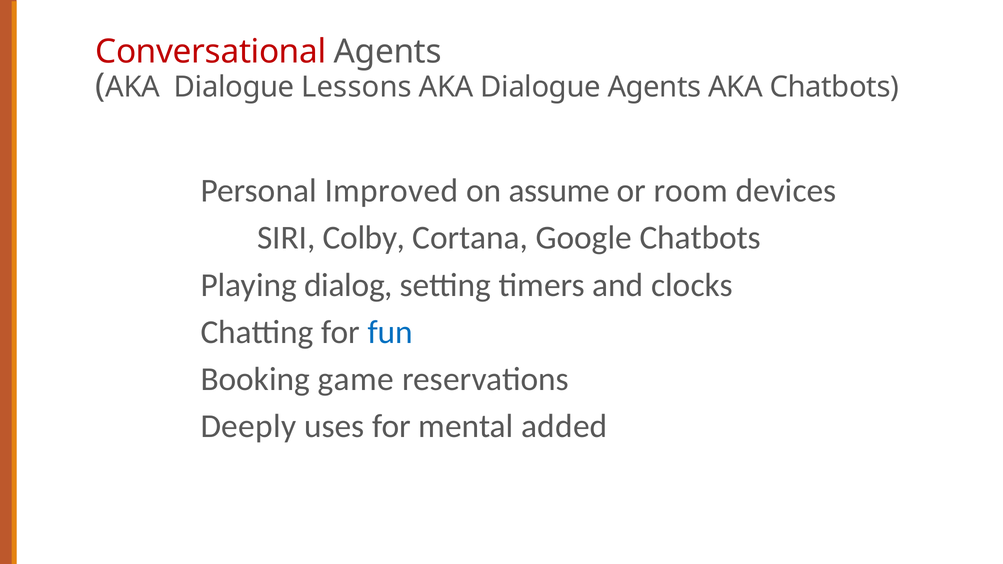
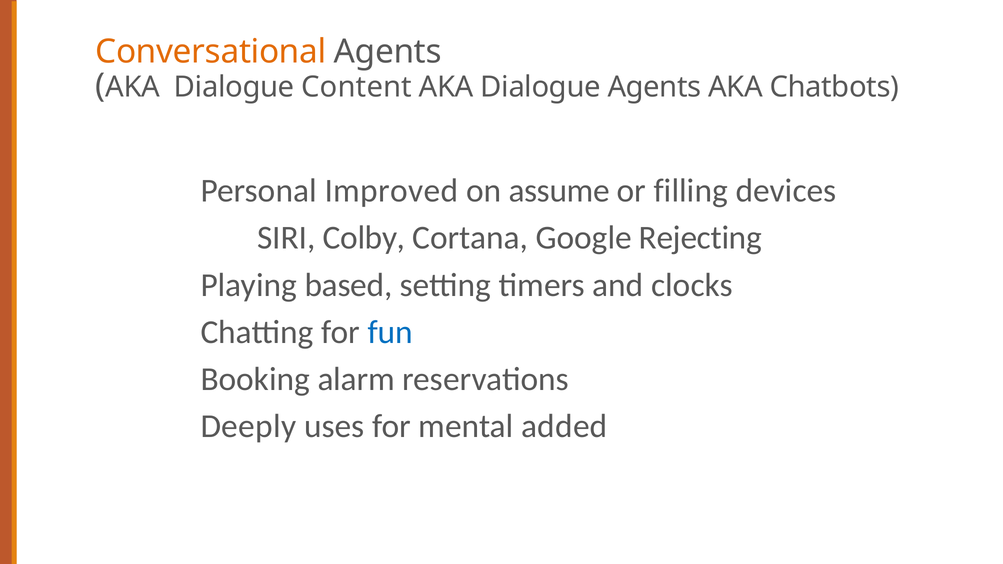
Conversational colour: red -> orange
Lessons: Lessons -> Content
room: room -> filling
Google Chatbots: Chatbots -> Rejecting
dialog: dialog -> based
game: game -> alarm
